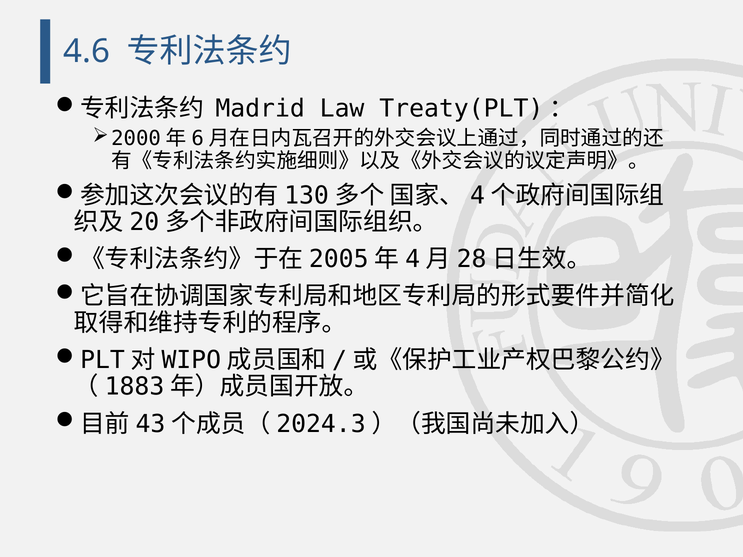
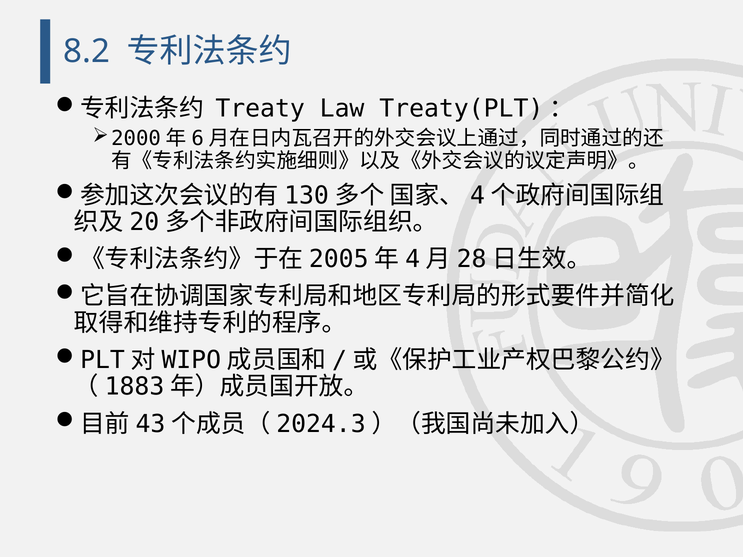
4.6: 4.6 -> 8.2
Madrid: Madrid -> Treaty
